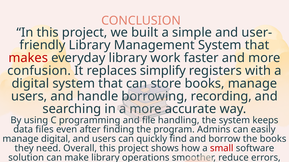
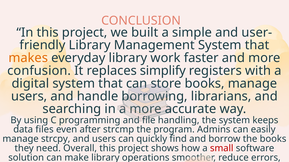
makes colour: red -> orange
recording at (221, 97): recording -> librarians
finding: finding -> strcmp
manage digital: digital -> strcpy
